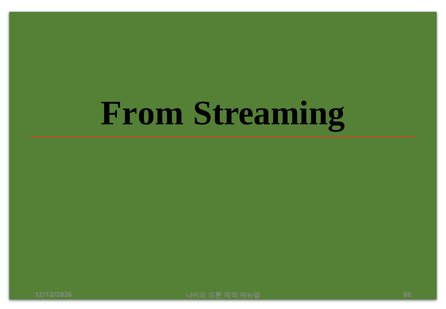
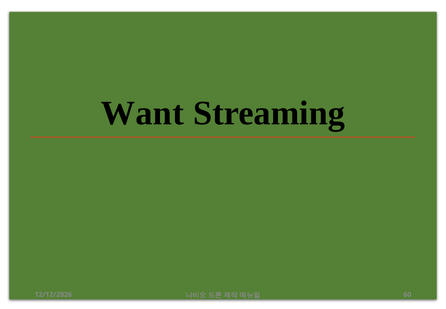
From: From -> Want
